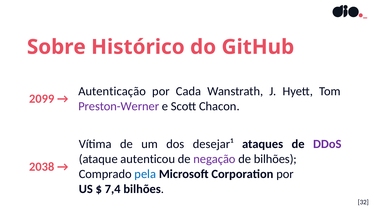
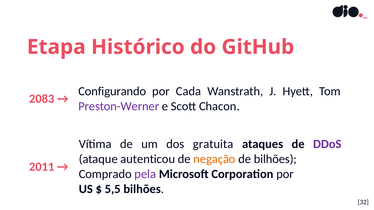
Sobre: Sobre -> Etapa
Autenticação: Autenticação -> Configurando
2099: 2099 -> 2083
desejar¹: desejar¹ -> gratuita
negação colour: purple -> orange
2038: 2038 -> 2011
pela colour: blue -> purple
7,4: 7,4 -> 5,5
